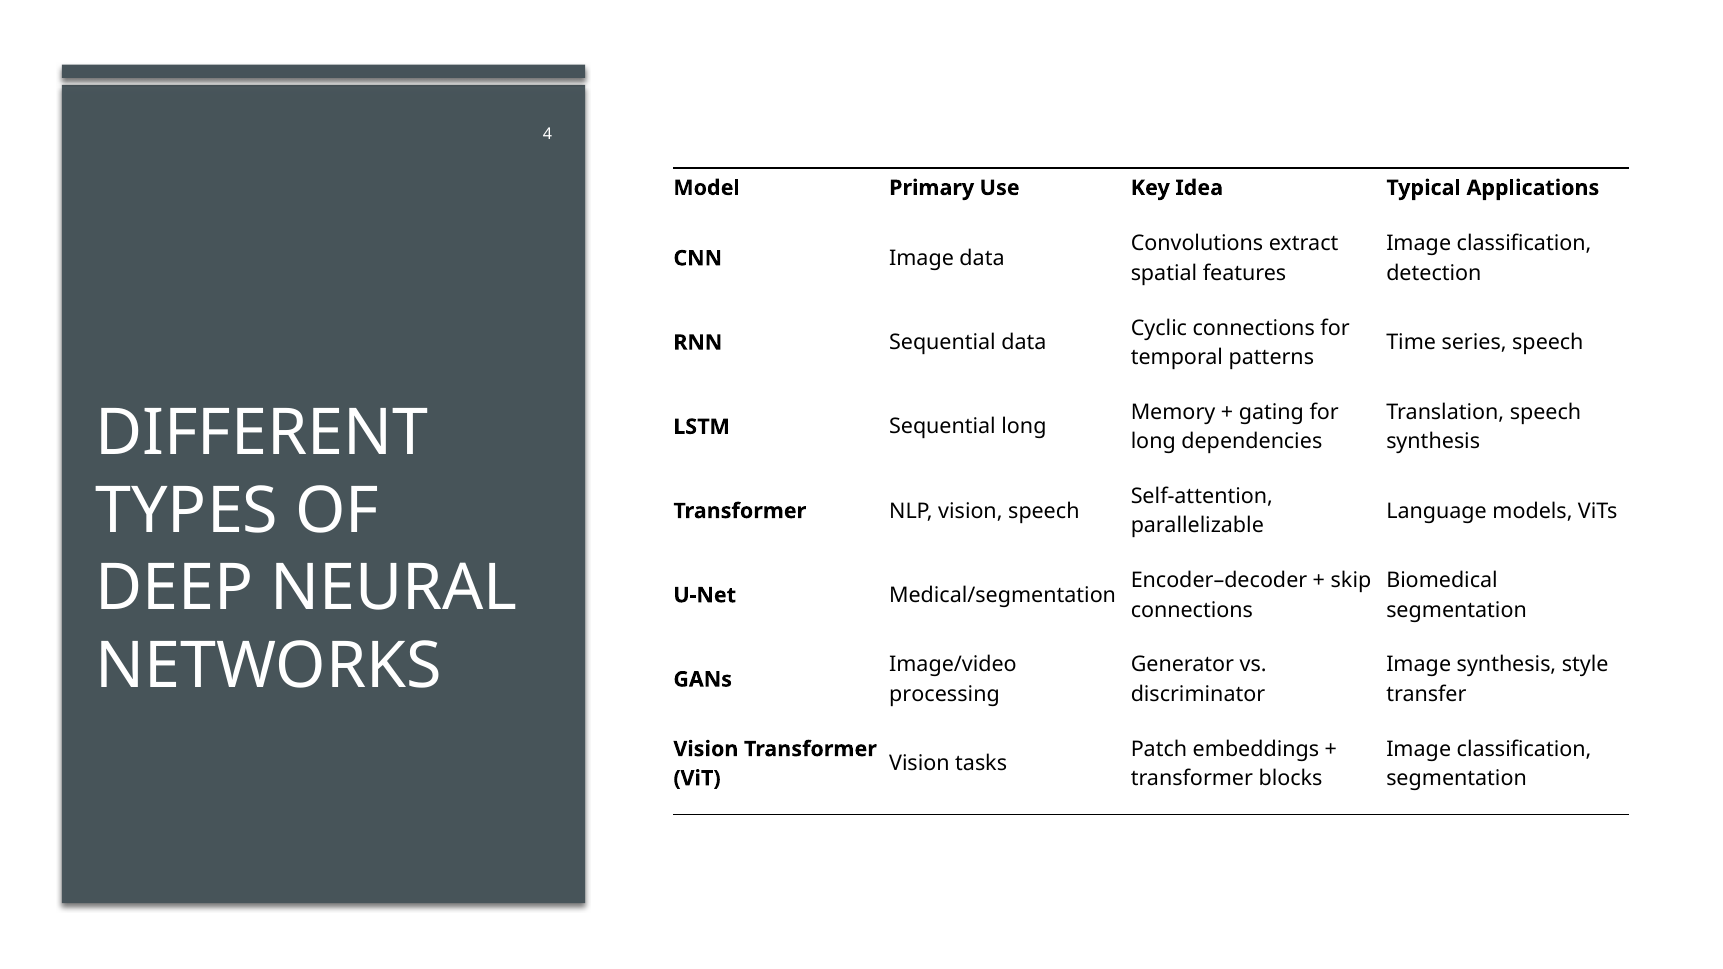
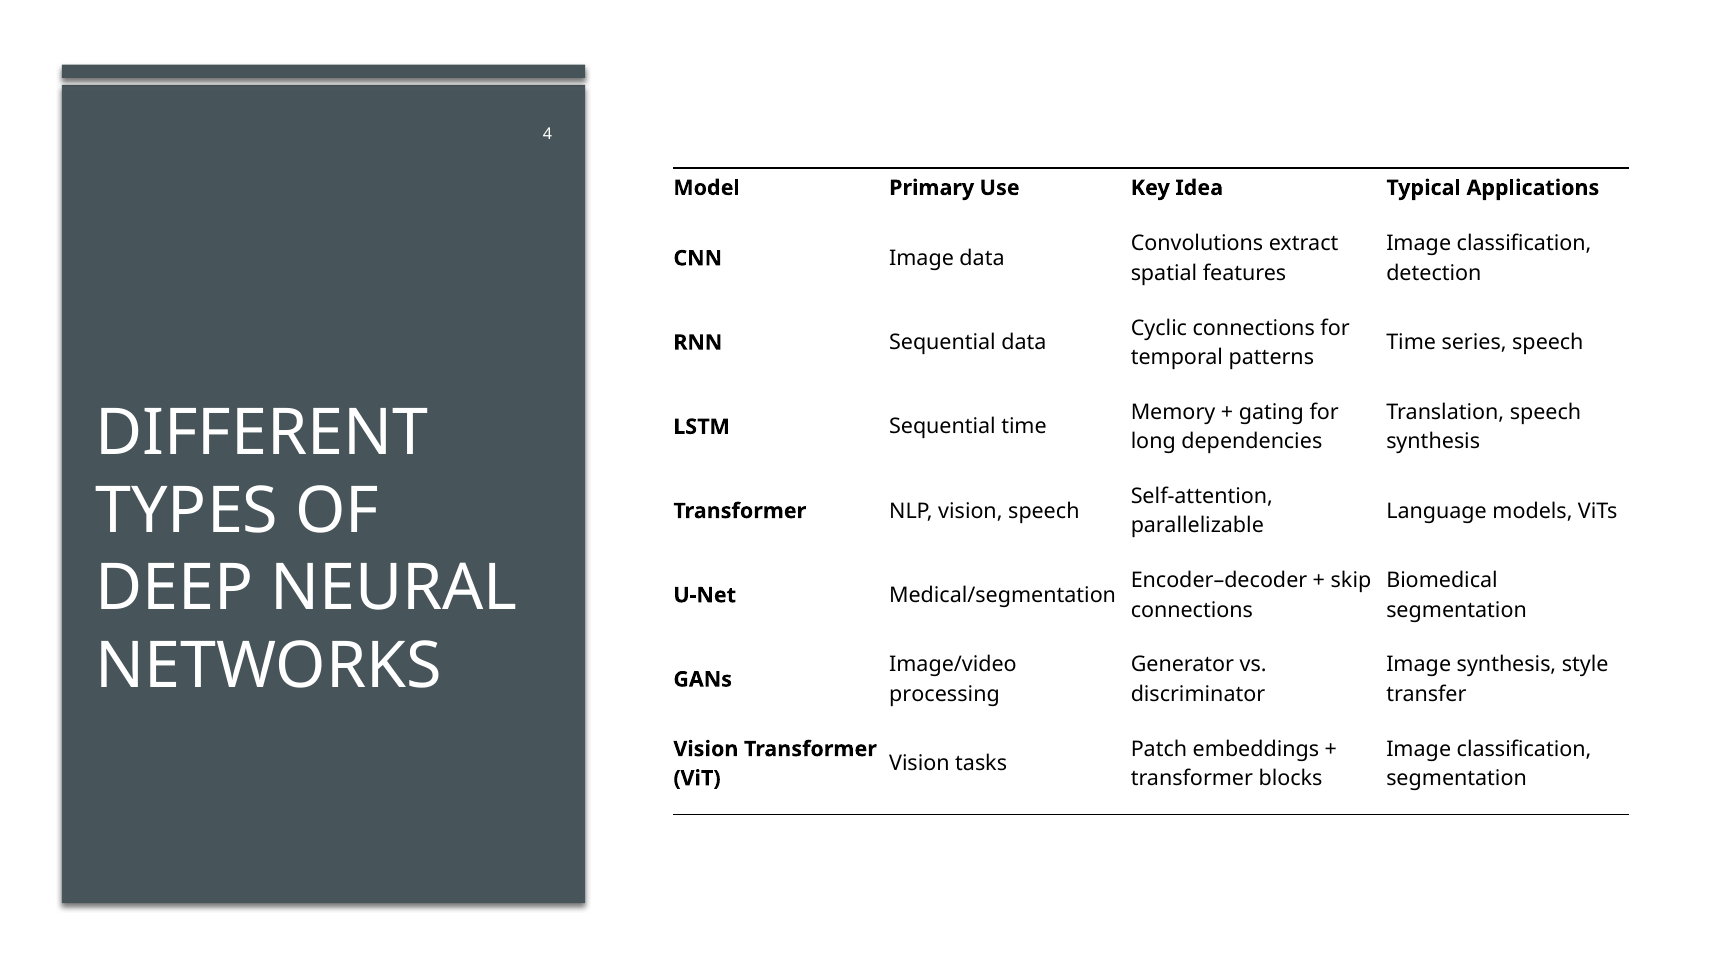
Sequential long: long -> time
